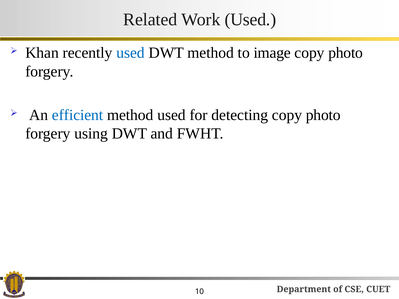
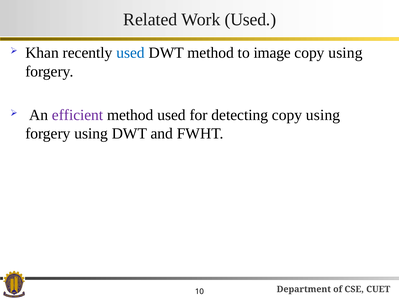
photo at (346, 53): photo -> using
efficient colour: blue -> purple
detecting copy photo: photo -> using
